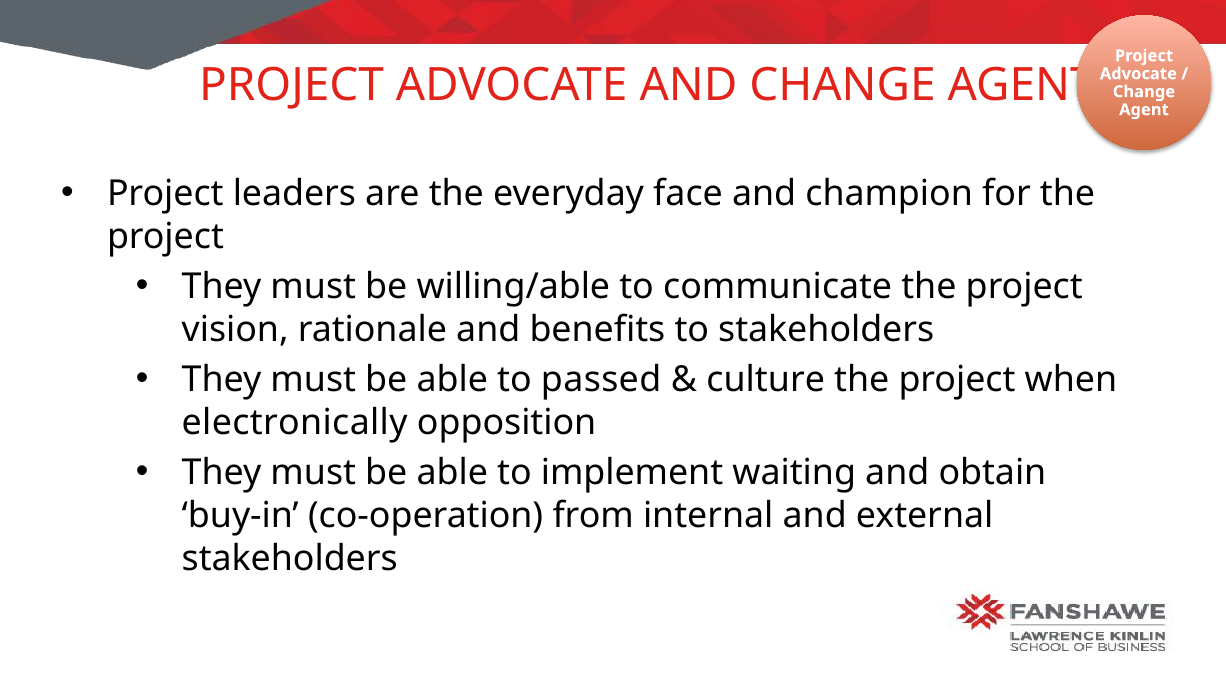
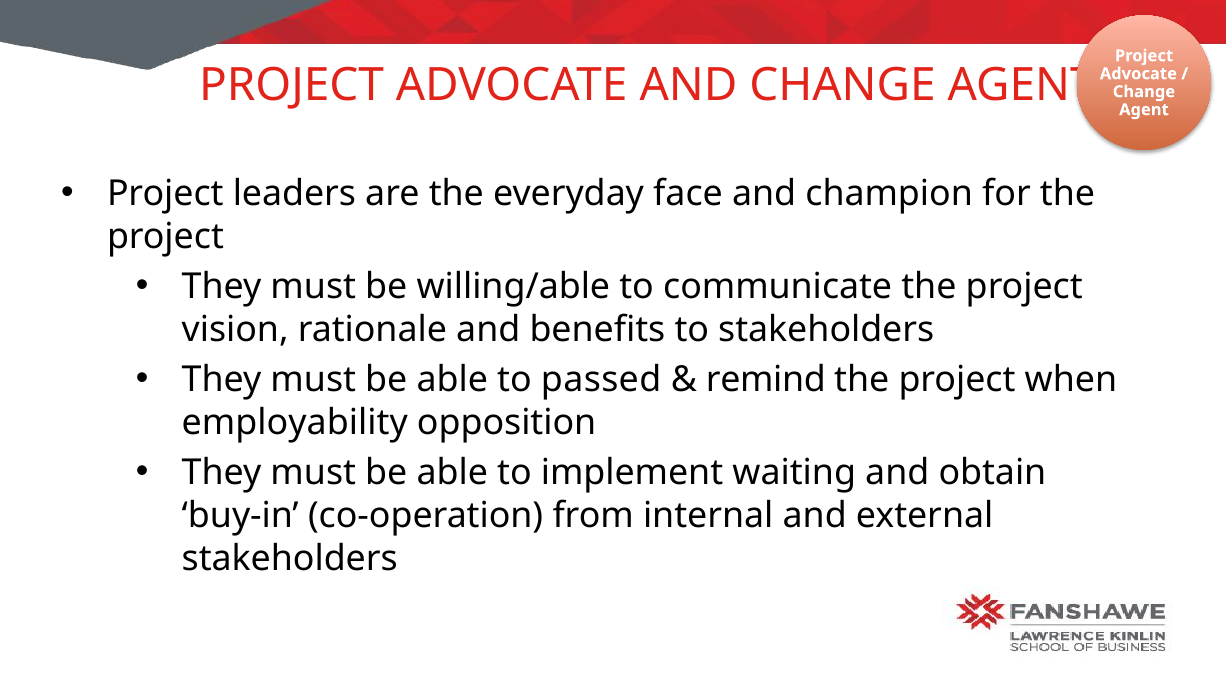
culture: culture -> remind
electronically: electronically -> employability
